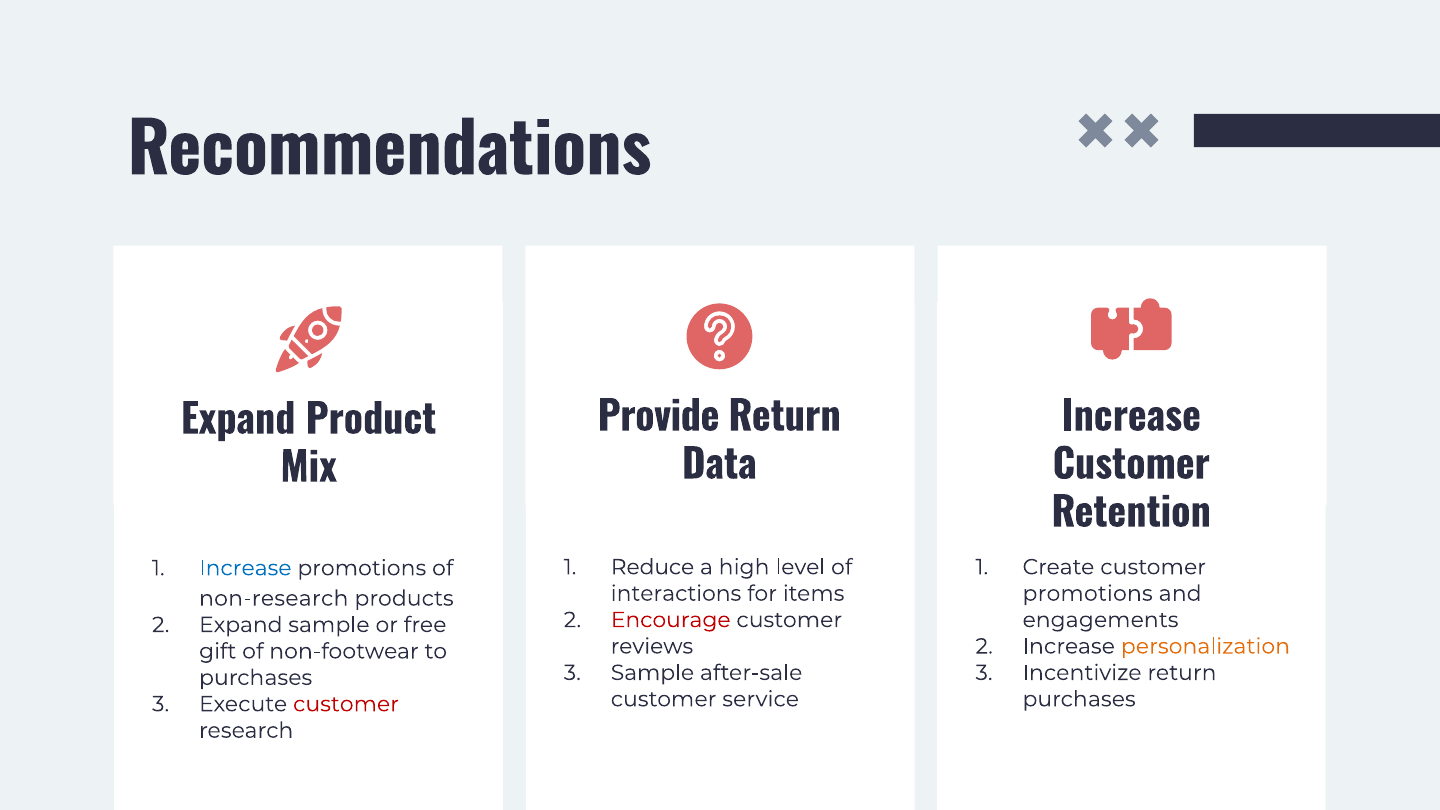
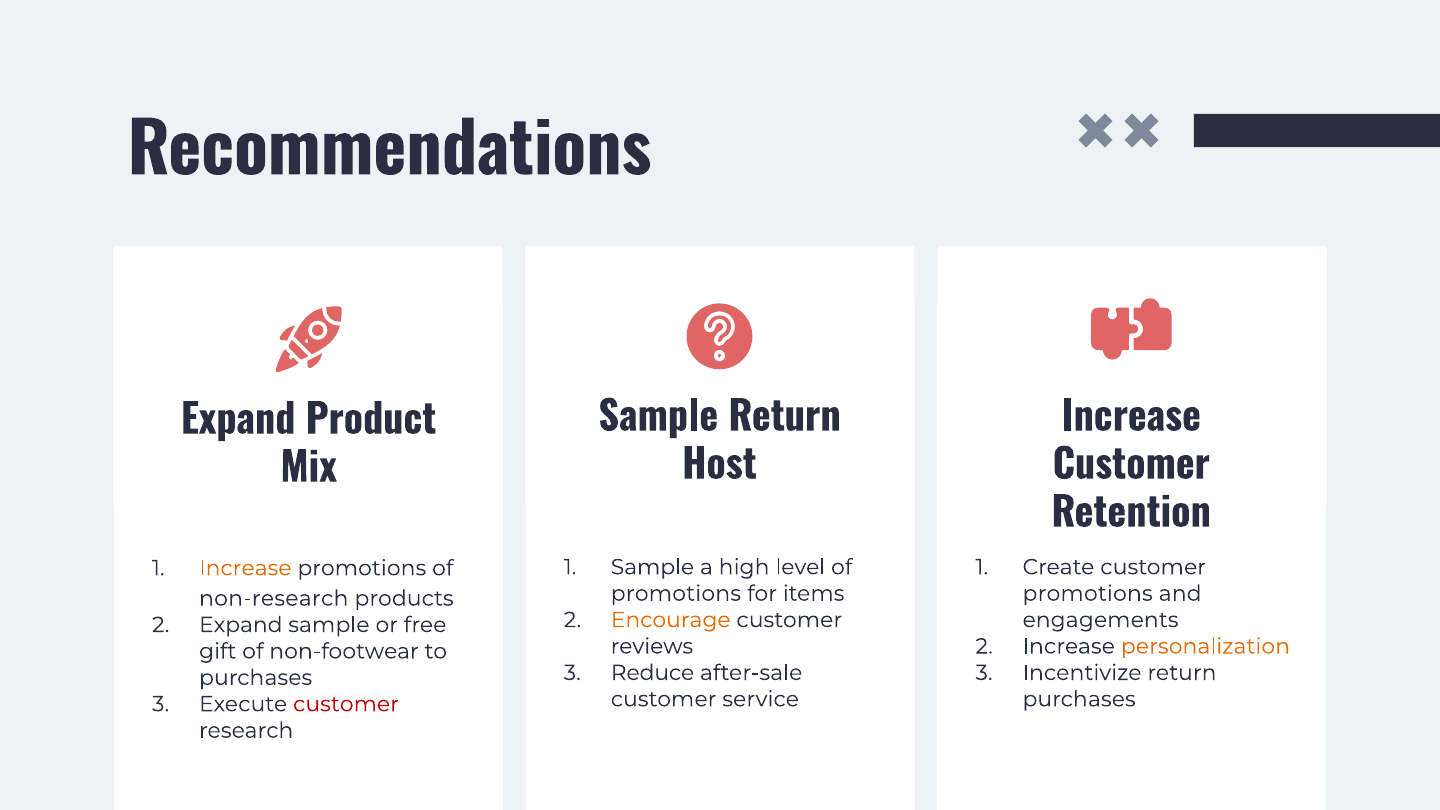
Provide at (659, 417): Provide -> Sample
Data: Data -> Host
Reduce at (653, 567): Reduce -> Sample
Increase at (245, 568) colour: blue -> orange
interactions at (676, 594): interactions -> promotions
Encourage colour: red -> orange
Sample at (652, 673): Sample -> Reduce
